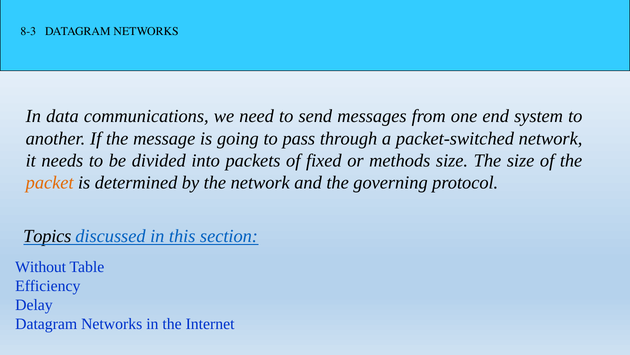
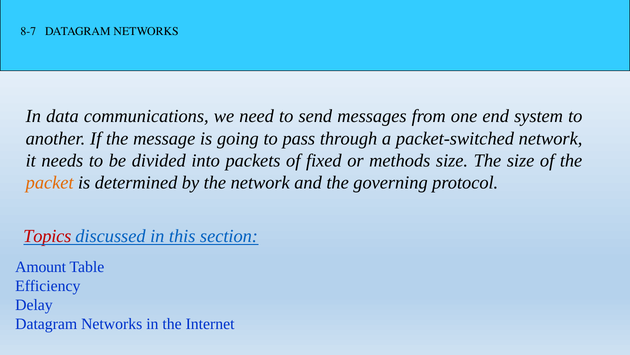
8-3: 8-3 -> 8-7
Topics colour: black -> red
Without: Without -> Amount
